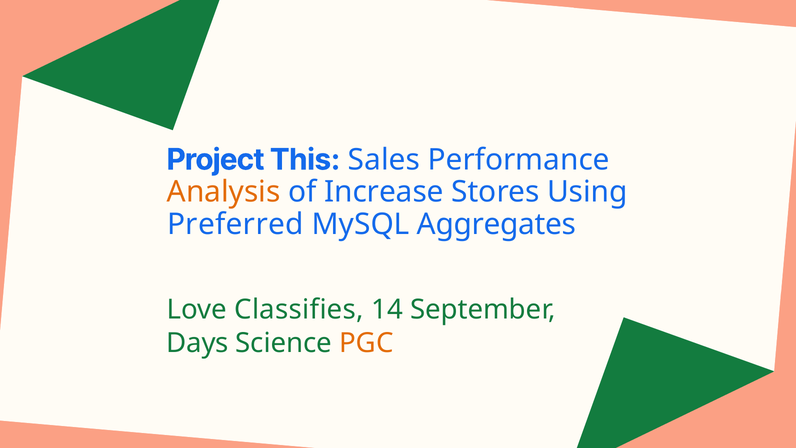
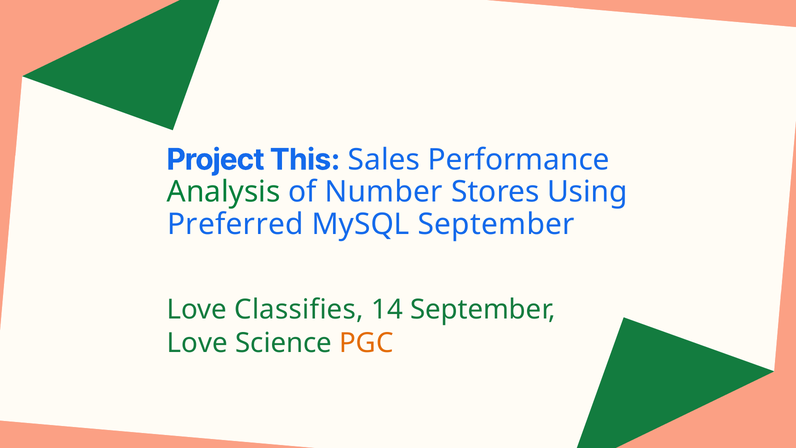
Analysis colour: orange -> green
Increase: Increase -> Number
MySQL Aggregates: Aggregates -> September
Days at (198, 343): Days -> Love
